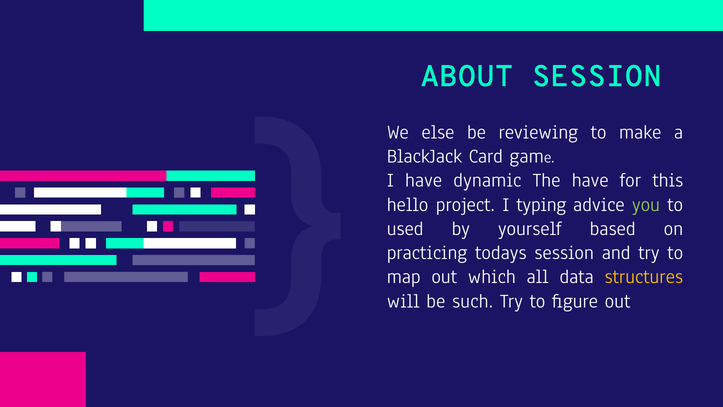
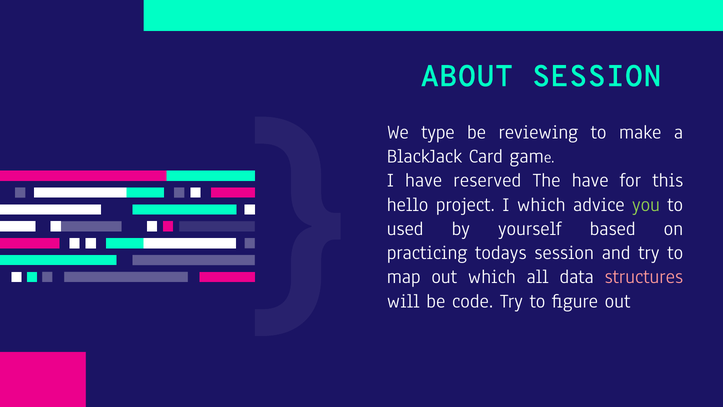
else: else -> type
dynamic: dynamic -> reserved
I typing: typing -> which
structures colour: yellow -> pink
such: such -> code
